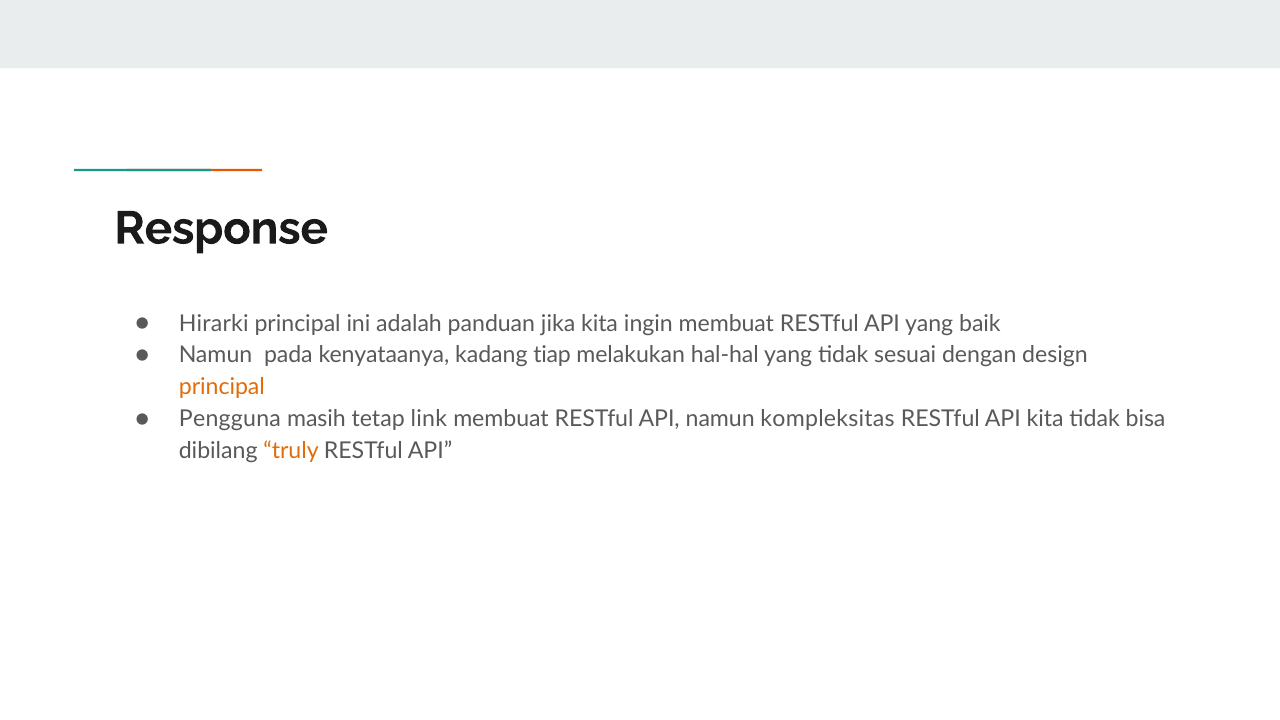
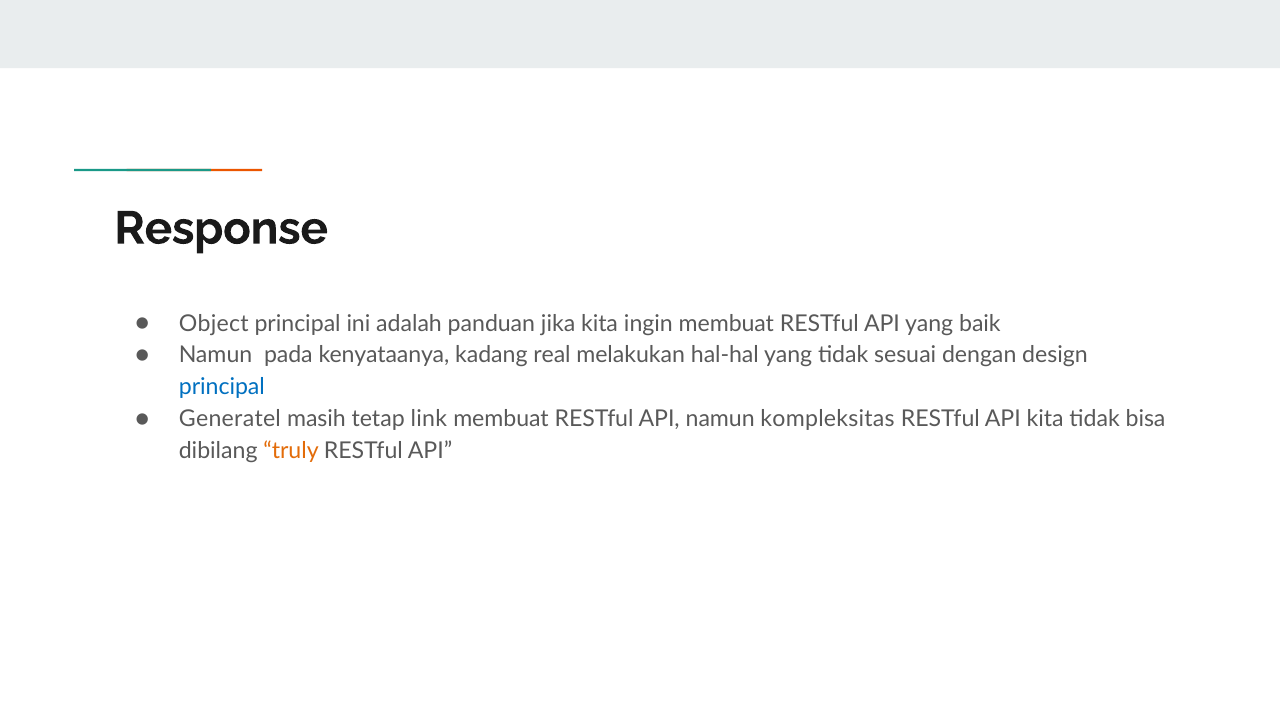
Hirarki: Hirarki -> Object
tiap: tiap -> real
principal at (222, 387) colour: orange -> blue
Pengguna: Pengguna -> Generatel
